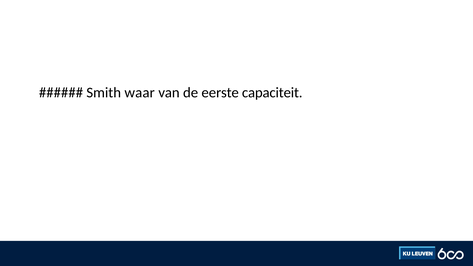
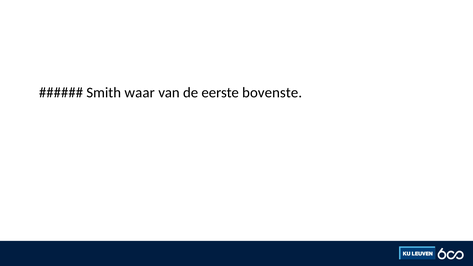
capaciteit: capaciteit -> bovenste
